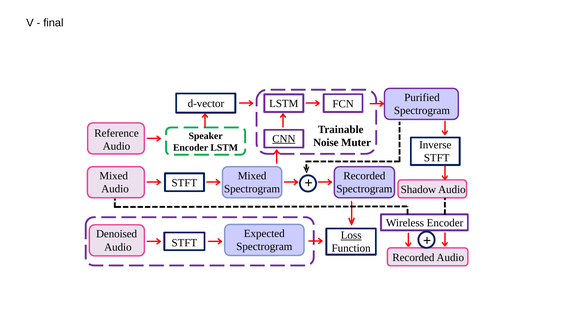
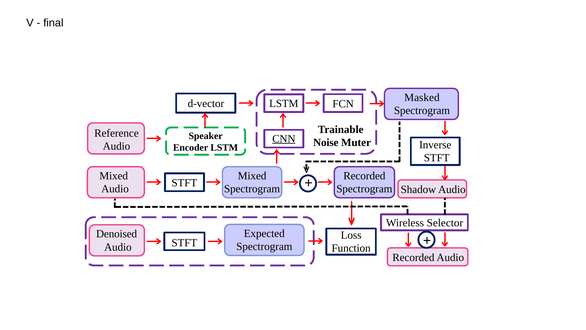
Purified: Purified -> Masked
Wireless Encoder: Encoder -> Selector
Loss underline: present -> none
